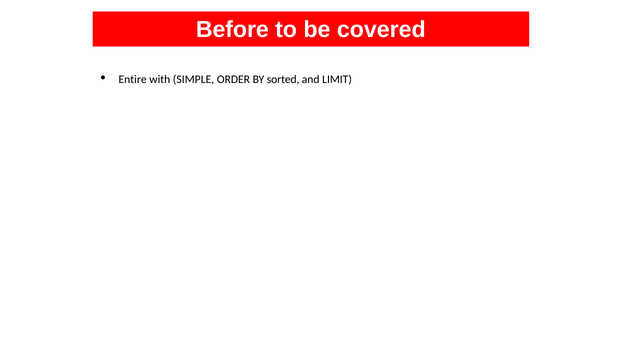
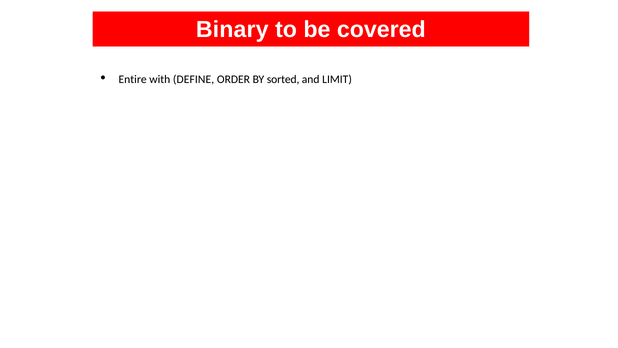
Before: Before -> Binary
SIMPLE: SIMPLE -> DEFINE
